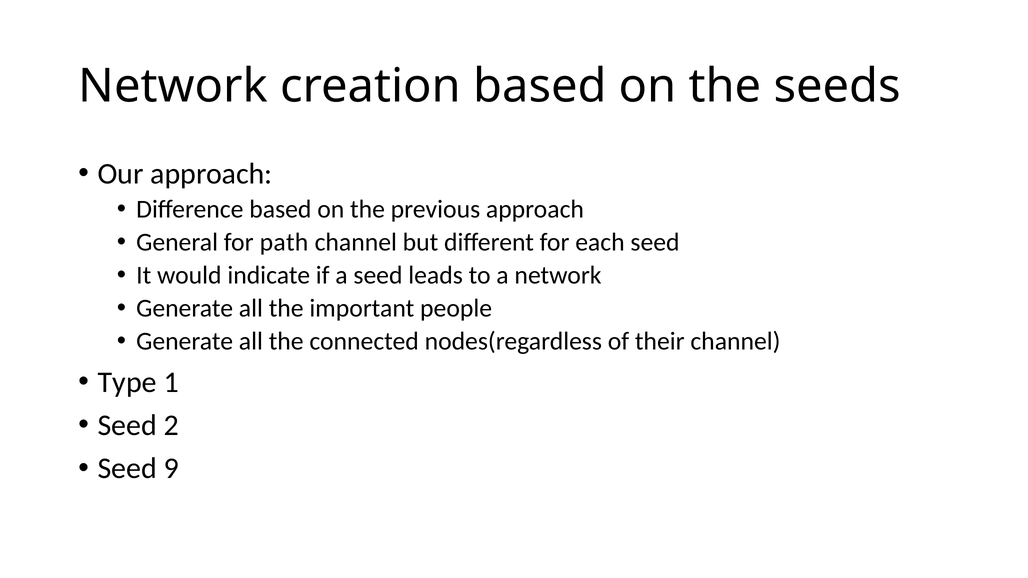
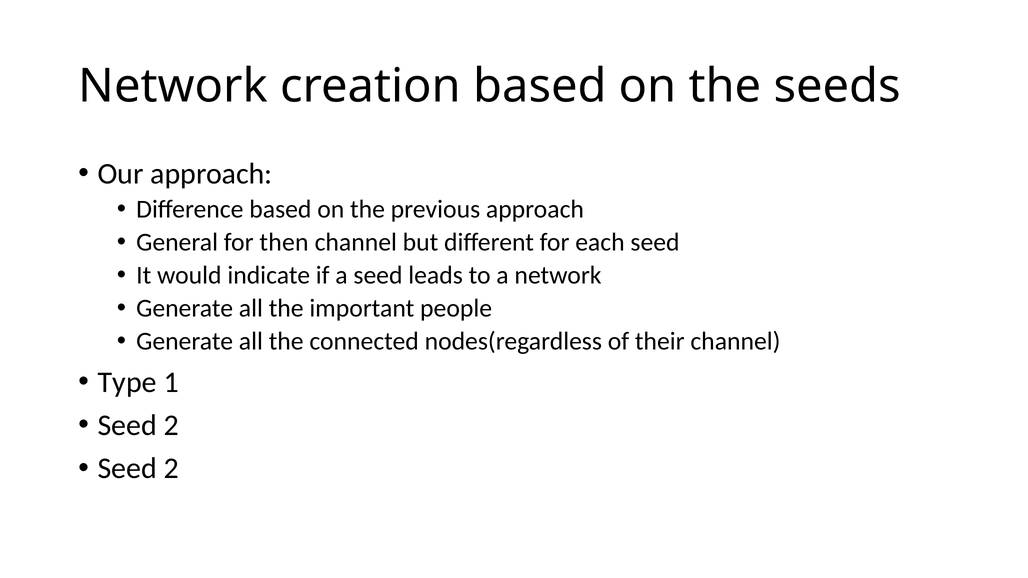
path: path -> then
9 at (171, 469): 9 -> 2
